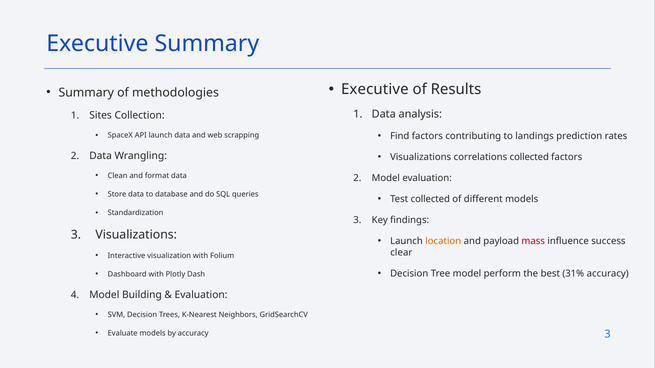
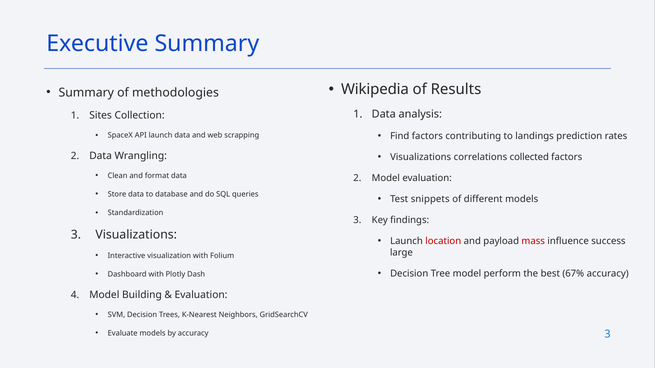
Executive at (375, 90): Executive -> Wikipedia
Test collected: collected -> snippets
location colour: orange -> red
clear: clear -> large
31%: 31% -> 67%
